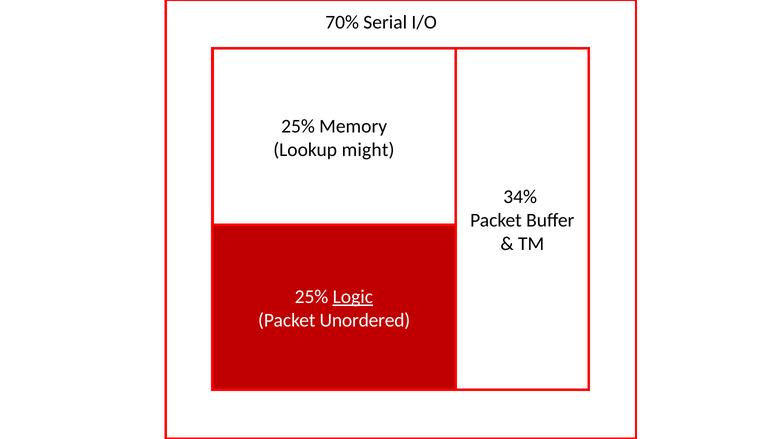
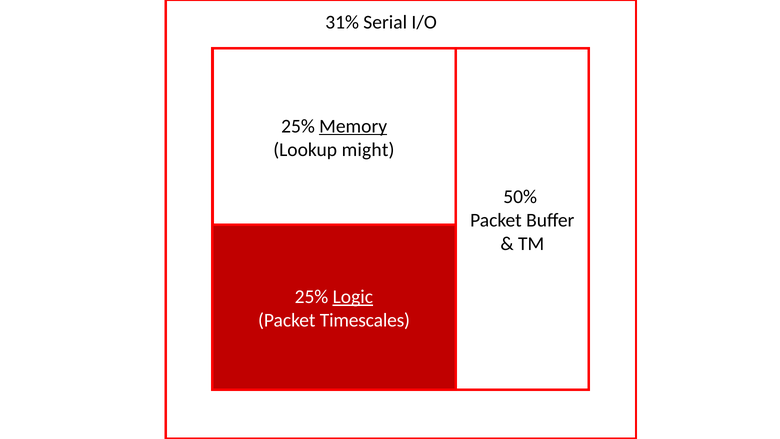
70%: 70% -> 31%
Memory underline: none -> present
34%: 34% -> 50%
Unordered: Unordered -> Timescales
